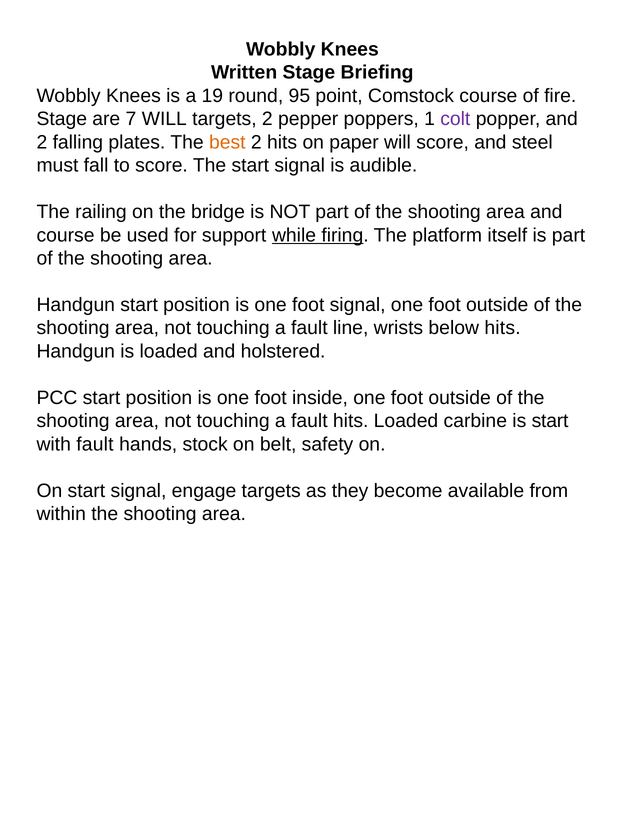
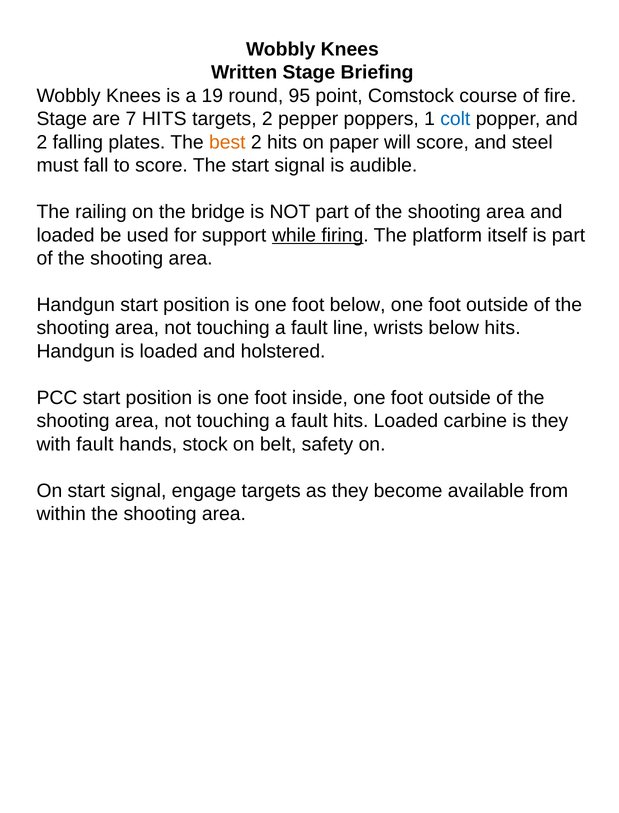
7 WILL: WILL -> HITS
colt colour: purple -> blue
course at (66, 235): course -> loaded
foot signal: signal -> below
is start: start -> they
